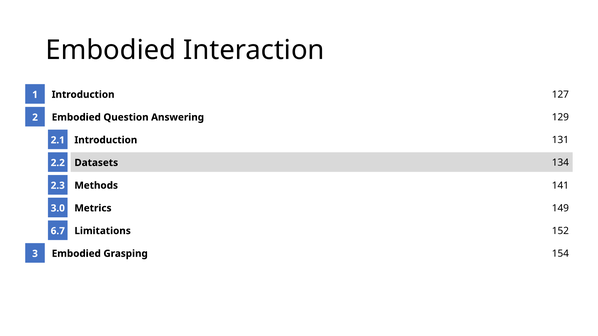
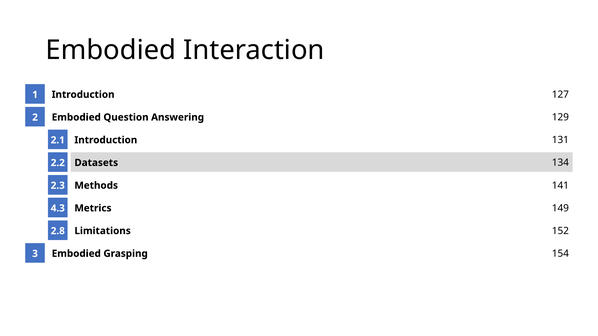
3.0: 3.0 -> 4.3
6.7: 6.7 -> 2.8
